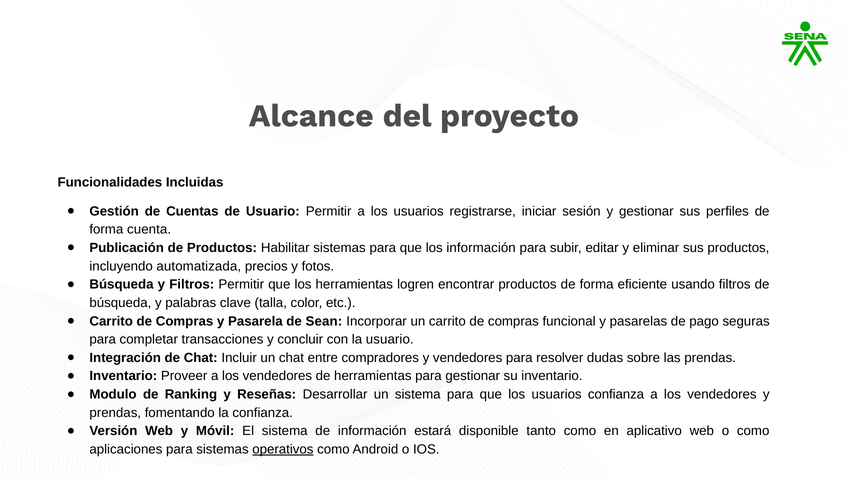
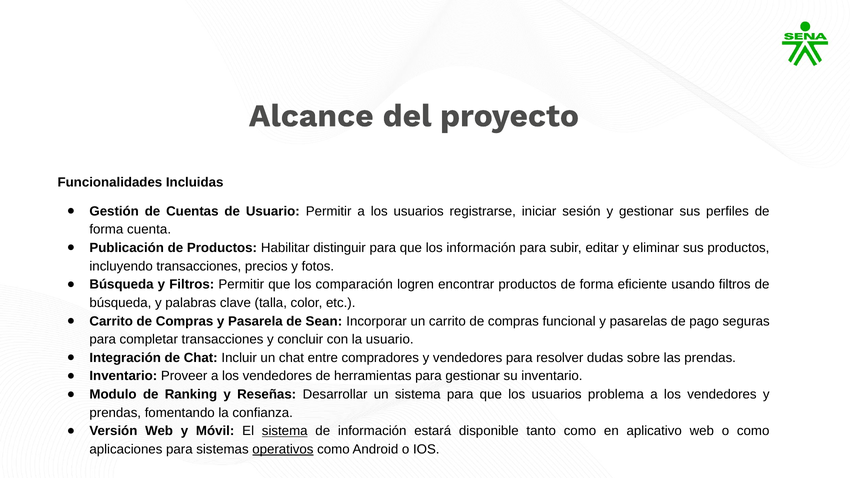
Habilitar sistemas: sistemas -> distinguir
incluyendo automatizada: automatizada -> transacciones
los herramientas: herramientas -> comparación
usuarios confianza: confianza -> problema
sistema at (285, 431) underline: none -> present
